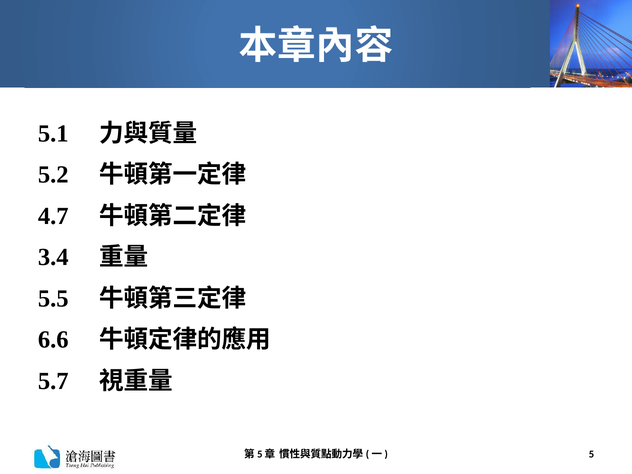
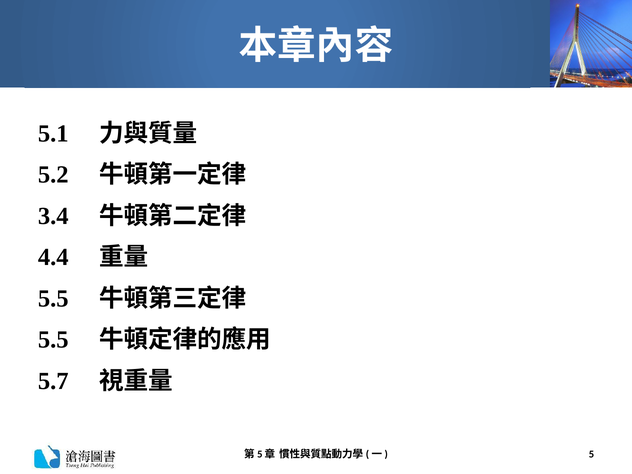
4.7: 4.7 -> 3.4
3.4: 3.4 -> 4.4
6.6 at (53, 340): 6.6 -> 5.5
